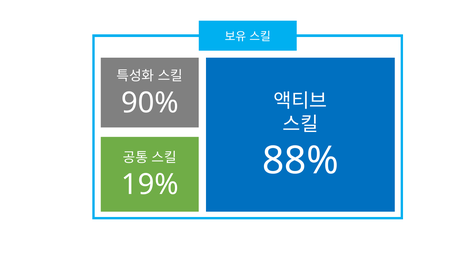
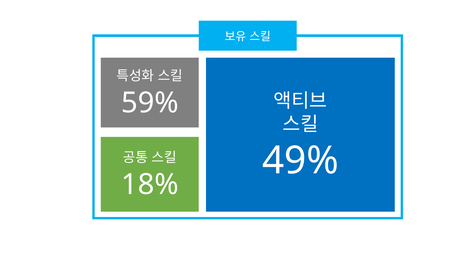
90%: 90% -> 59%
88%: 88% -> 49%
19%: 19% -> 18%
